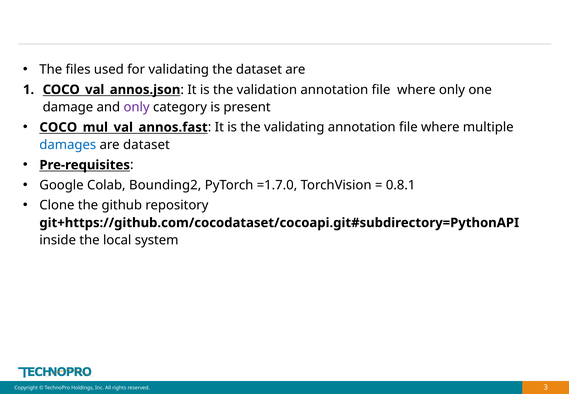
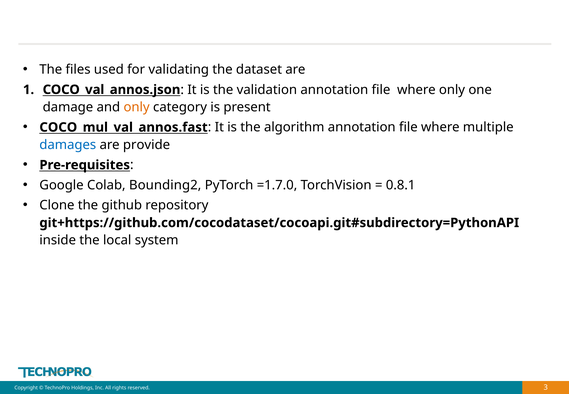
only at (137, 107) colour: purple -> orange
the validating: validating -> algorithm
are dataset: dataset -> provide
